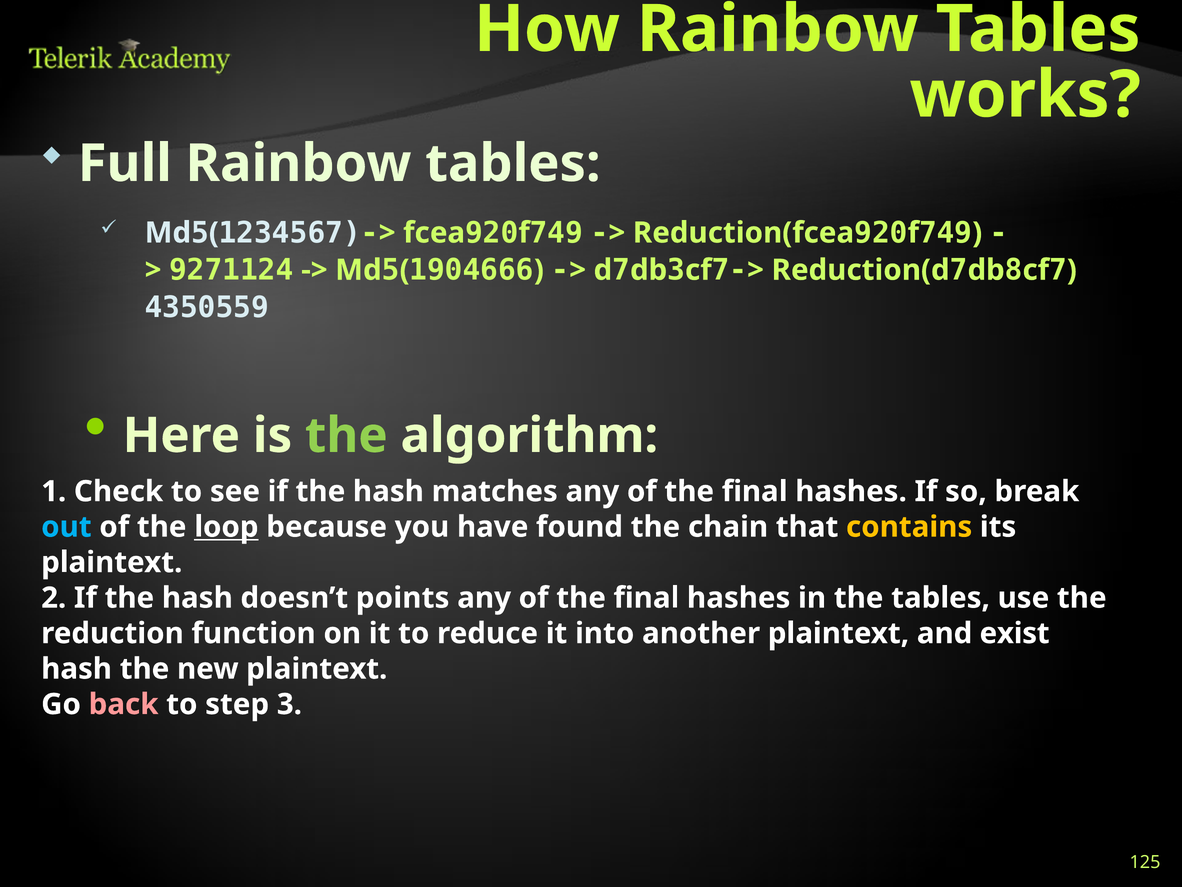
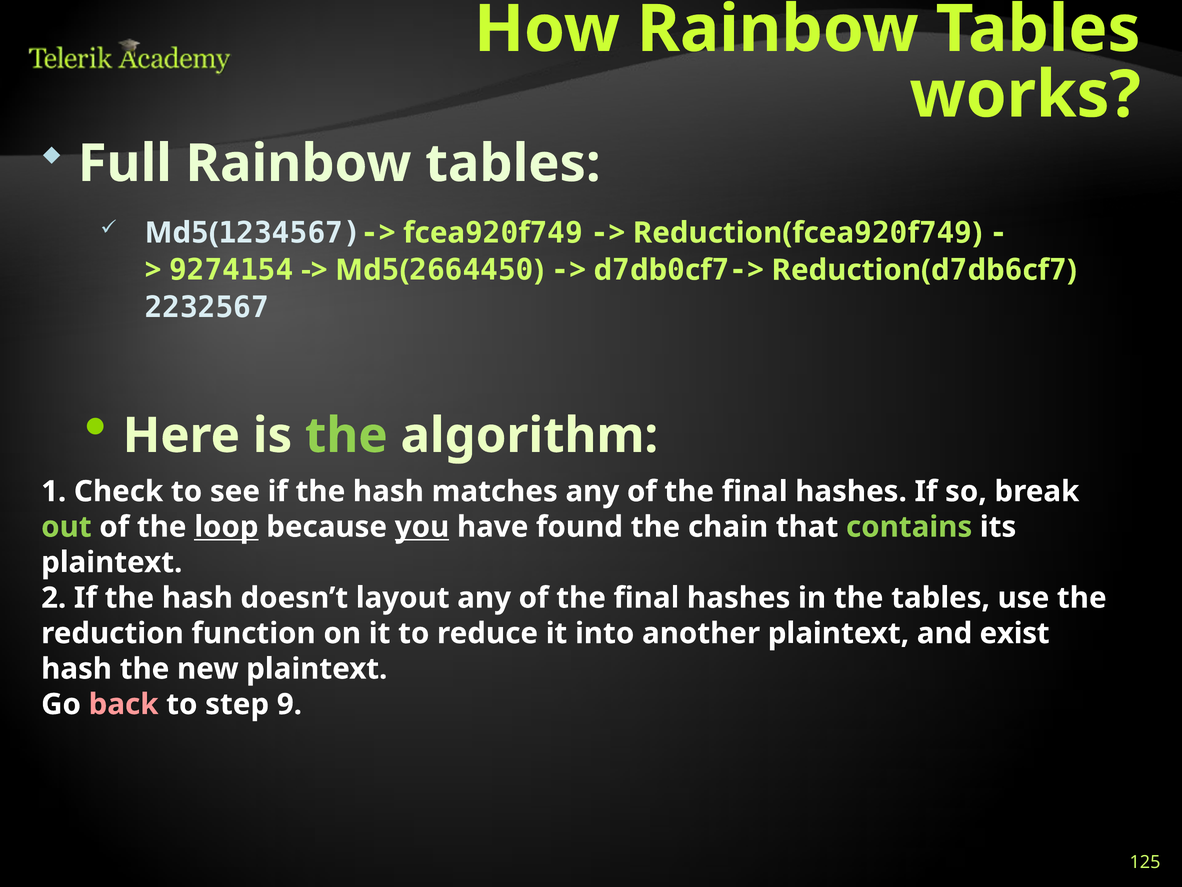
9271124: 9271124 -> 9274154
1904666: 1904666 -> 2664450
3 at (676, 270): 3 -> 0
8: 8 -> 6
4350559: 4350559 -> 2232567
out colour: light blue -> light green
you underline: none -> present
contains colour: yellow -> light green
points: points -> layout
step 3: 3 -> 9
